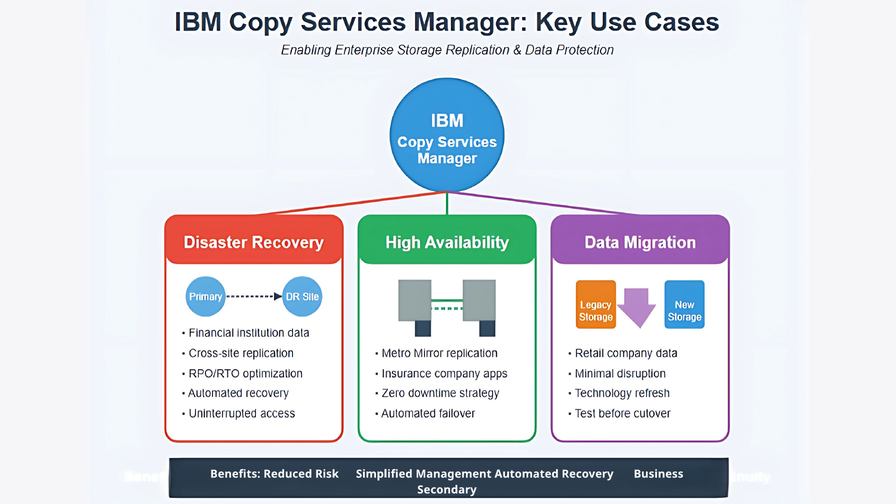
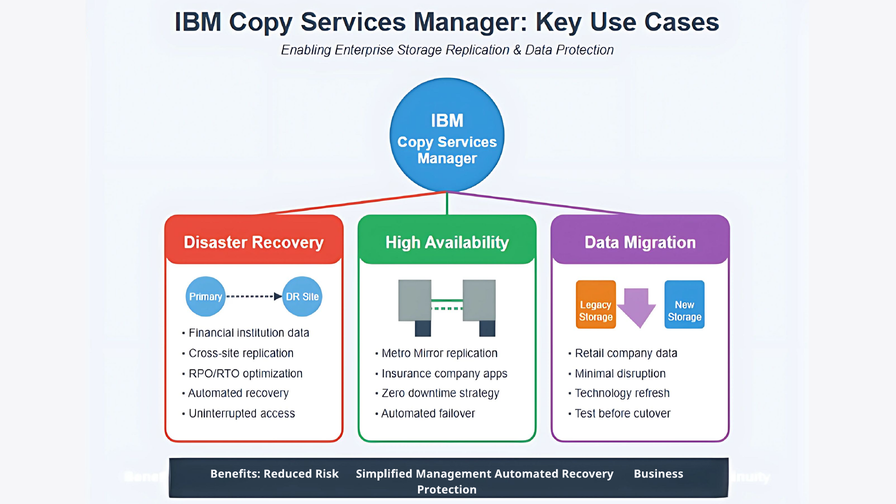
Secondary: Secondary -> Protection
